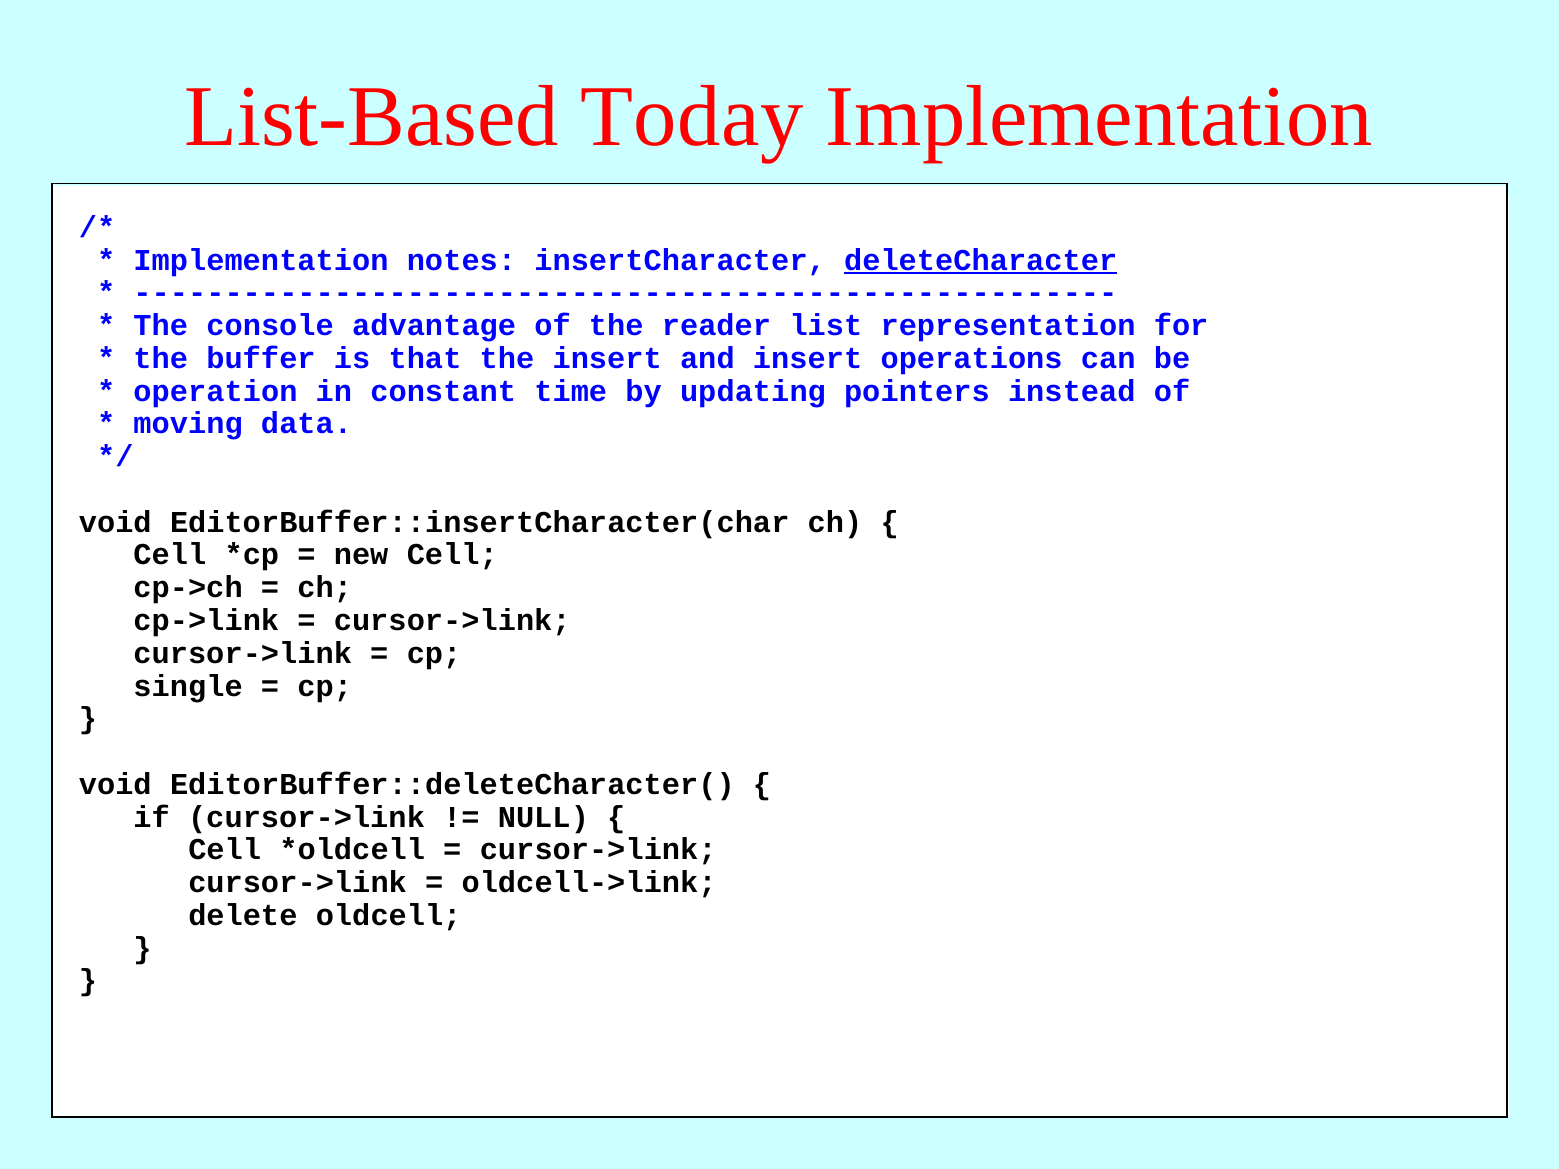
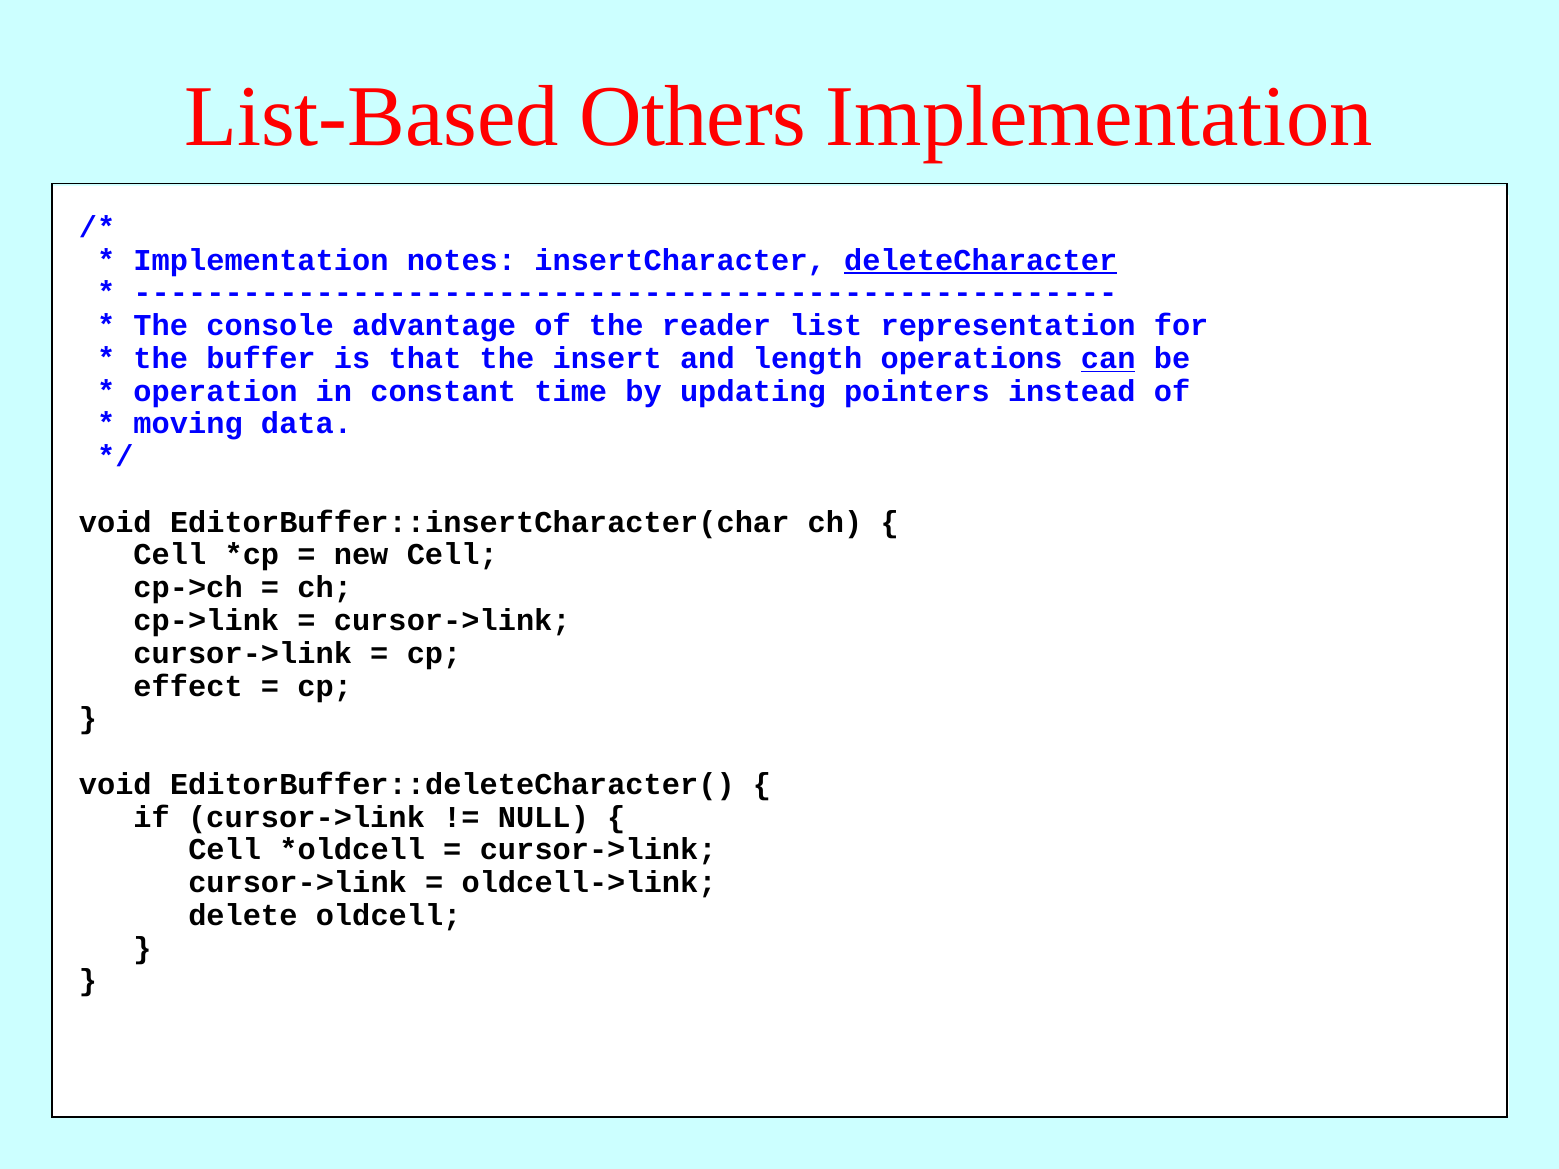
Today: Today -> Others
and insert: insert -> length
can underline: none -> present
single: single -> effect
